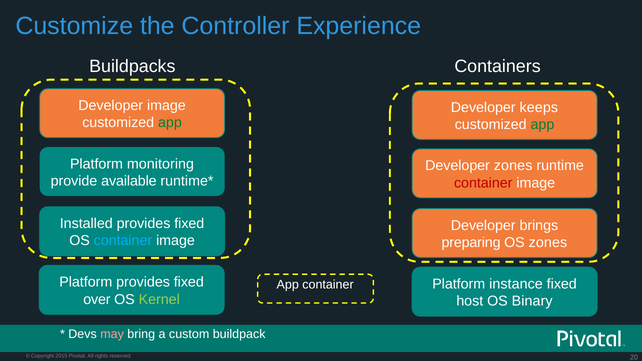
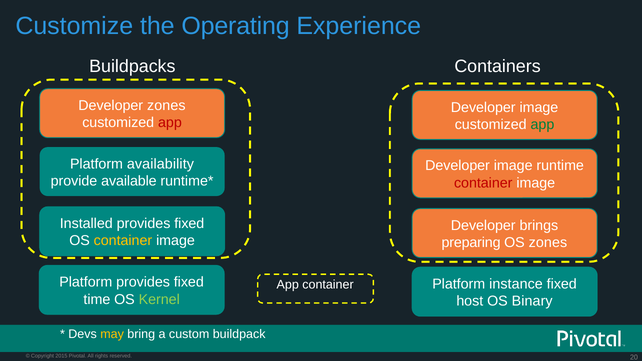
Controller: Controller -> Operating
Developer image: image -> zones
keeps at (539, 107): keeps -> image
app at (170, 123) colour: green -> red
monitoring: monitoring -> availability
zones at (513, 166): zones -> image
container at (123, 241) colour: light blue -> yellow
over: over -> time
may colour: pink -> yellow
